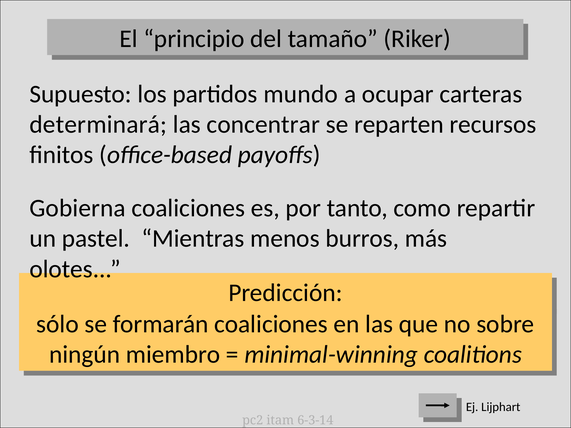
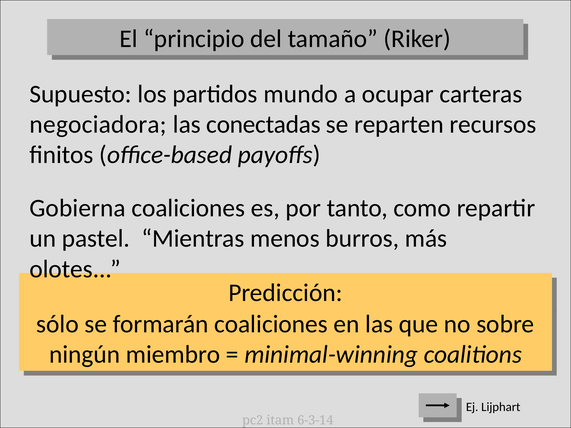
determinará: determinará -> negociadora
concentrar: concentrar -> conectadas
